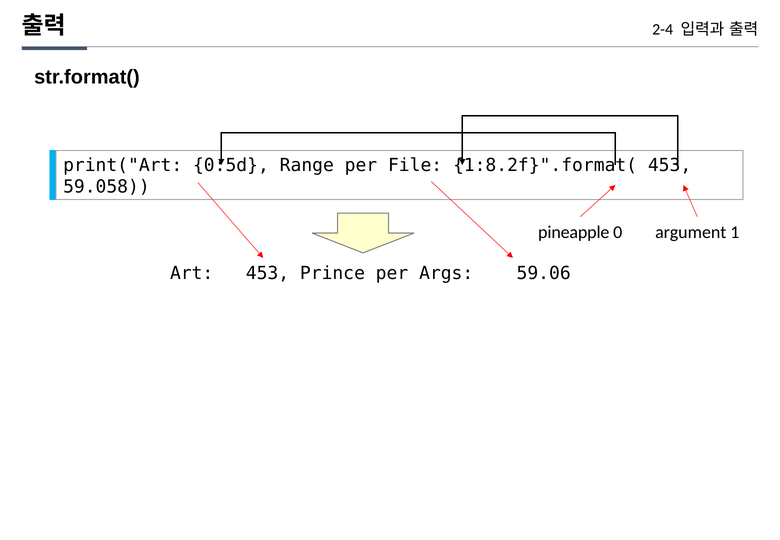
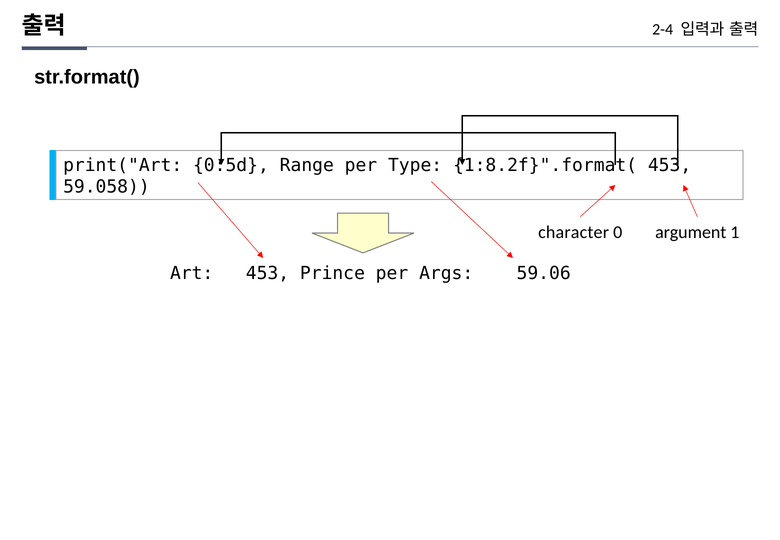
File: File -> Type
pineapple: pineapple -> character
